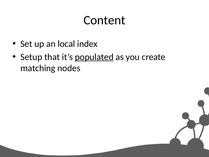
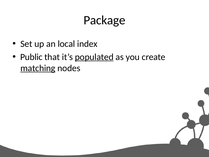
Content: Content -> Package
Setup: Setup -> Public
matching underline: none -> present
